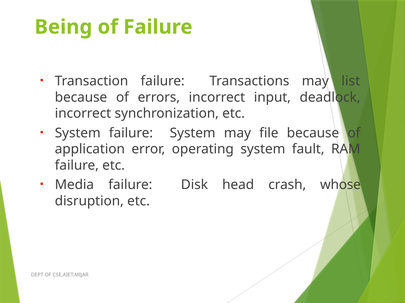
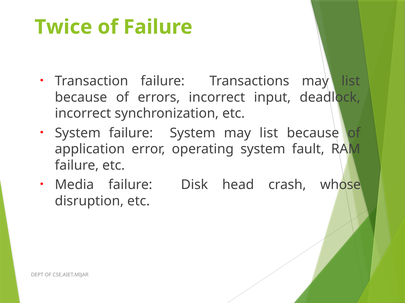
Being: Being -> Twice
System may file: file -> list
